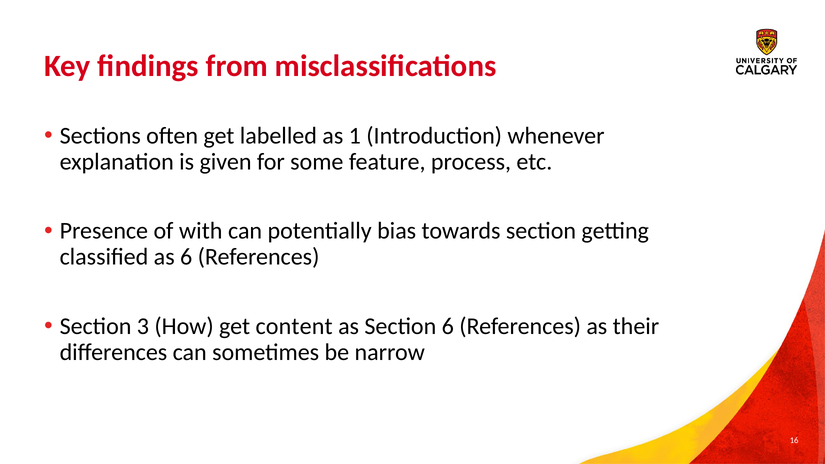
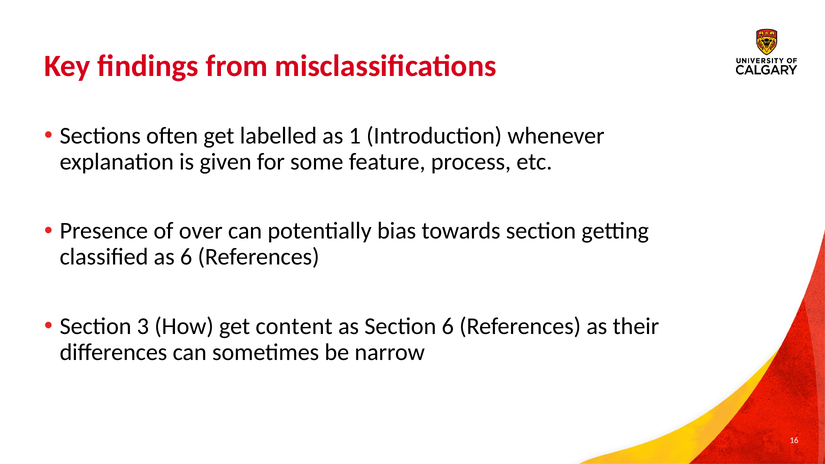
with: with -> over
